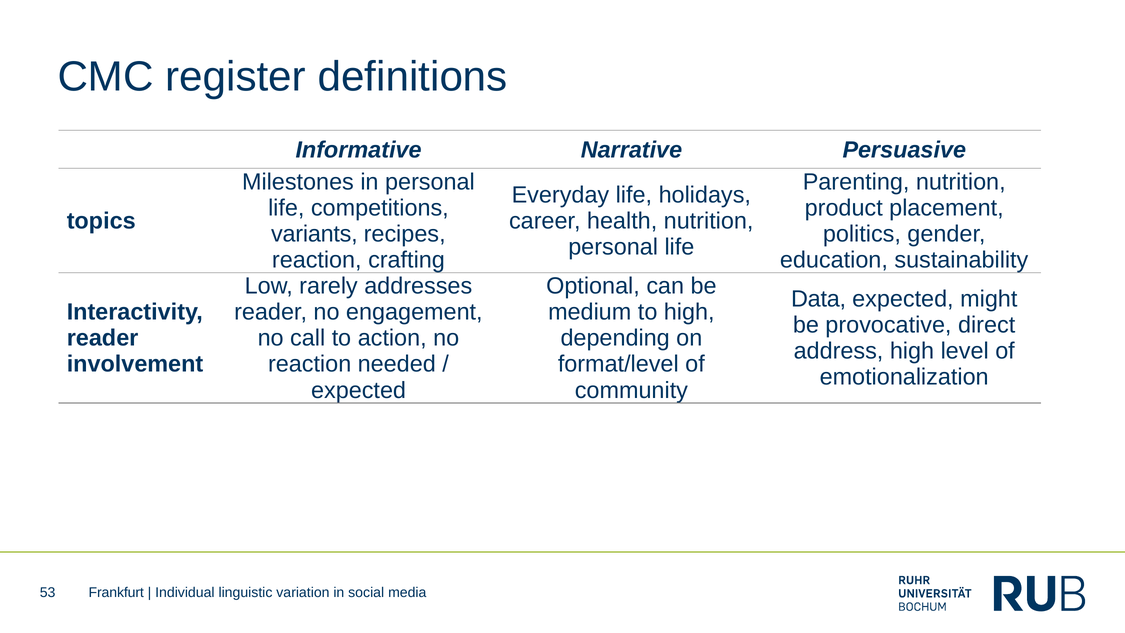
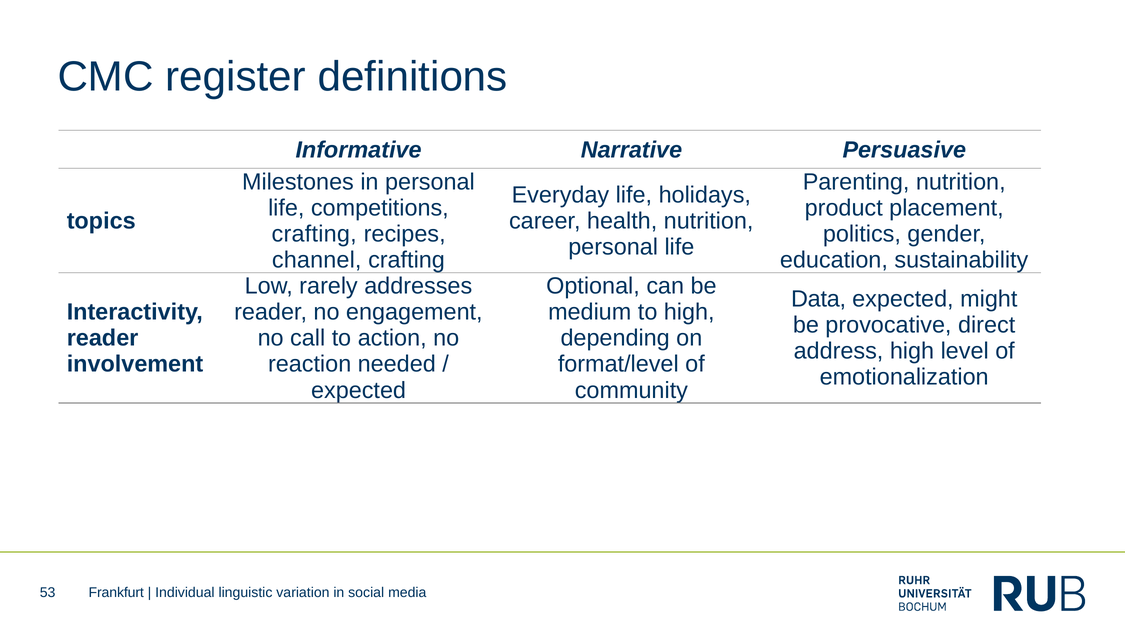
variants at (314, 234): variants -> crafting
reaction at (317, 260): reaction -> channel
